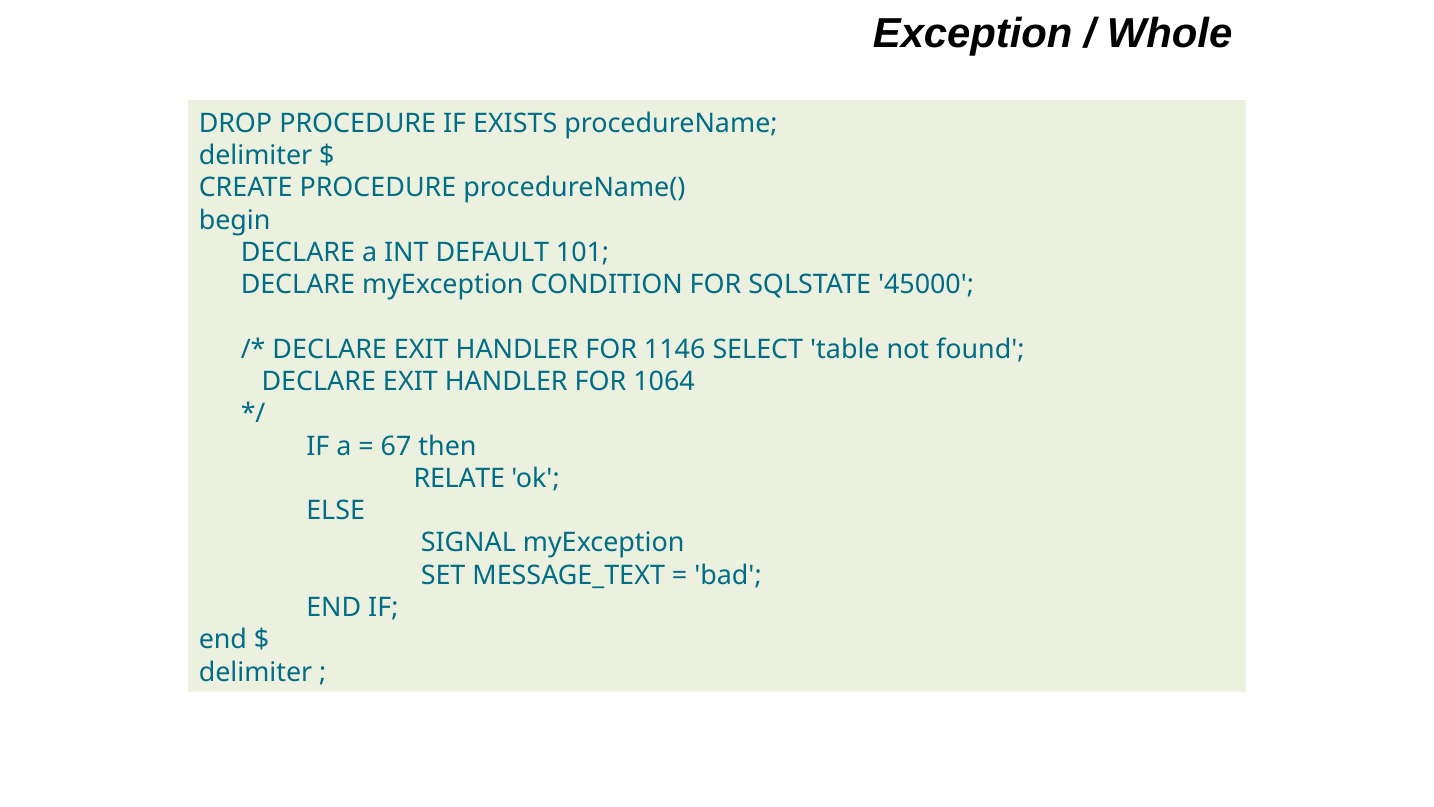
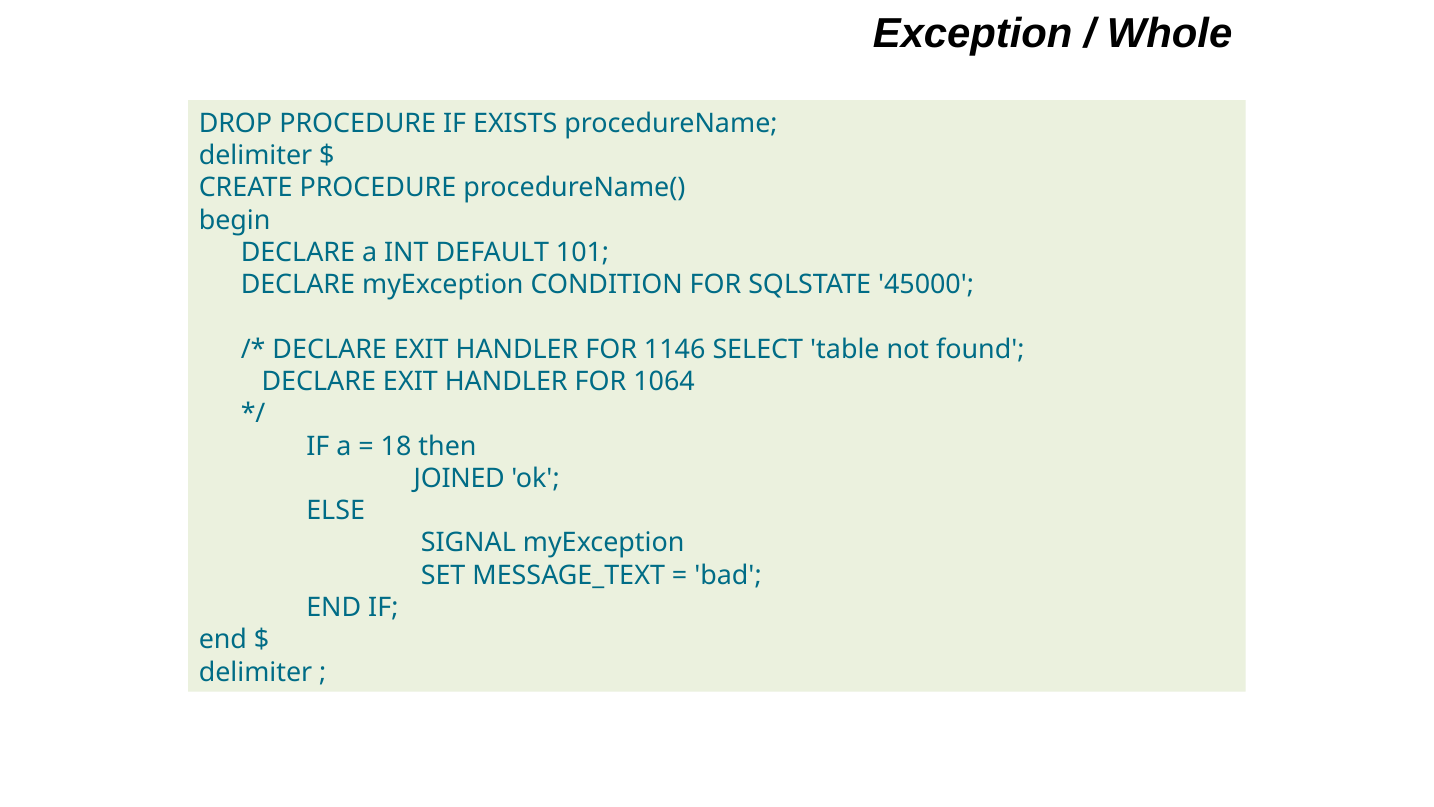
67: 67 -> 18
RELATE: RELATE -> JOINED
